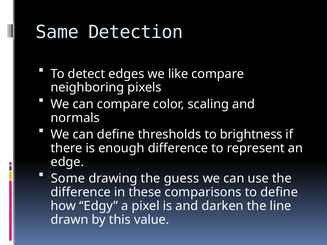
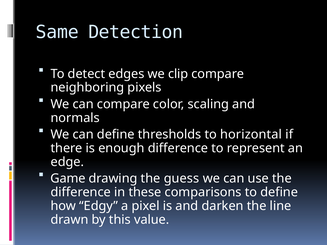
like: like -> clip
brightness: brightness -> horizontal
Some: Some -> Game
